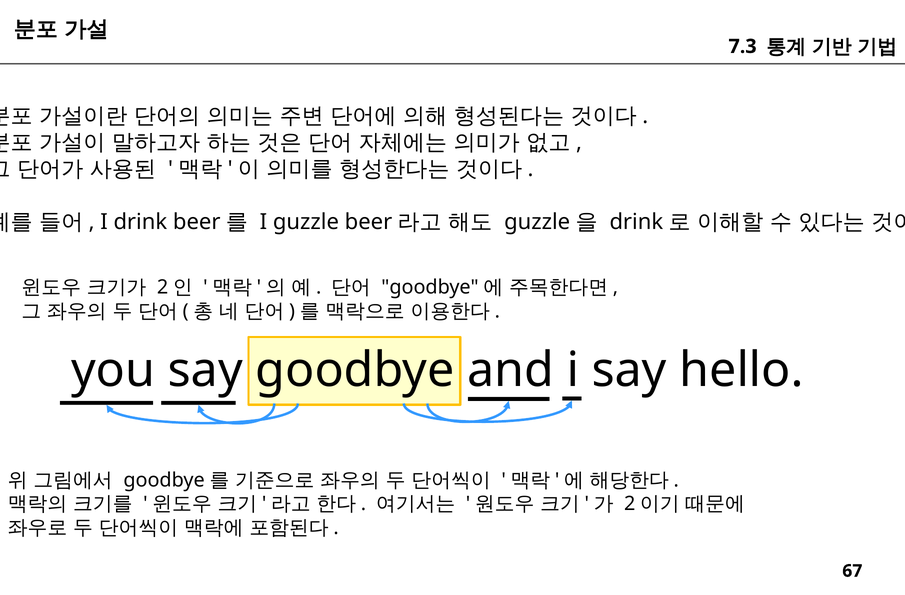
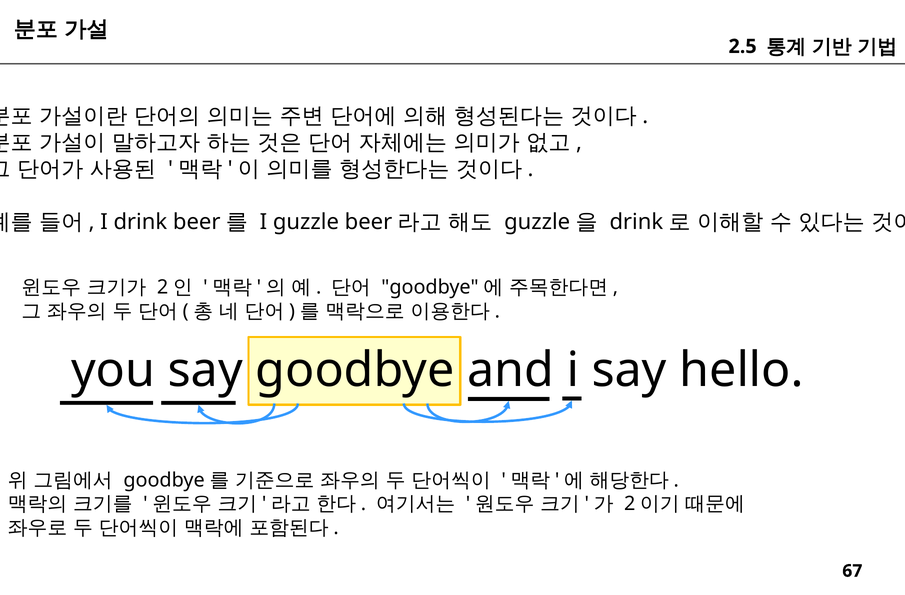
7.3: 7.3 -> 2.5
